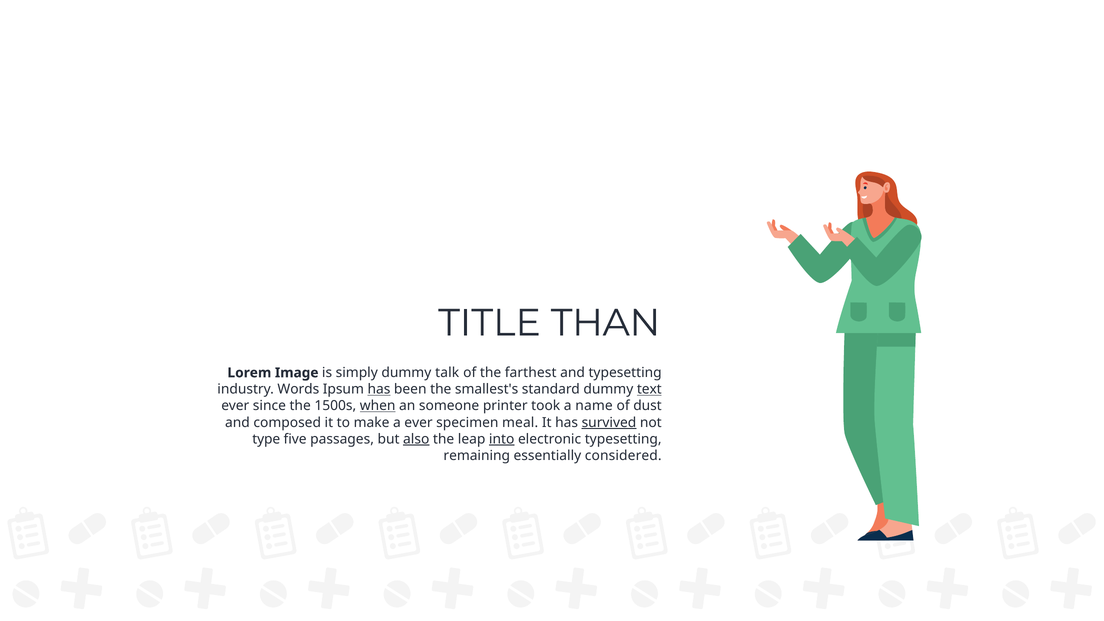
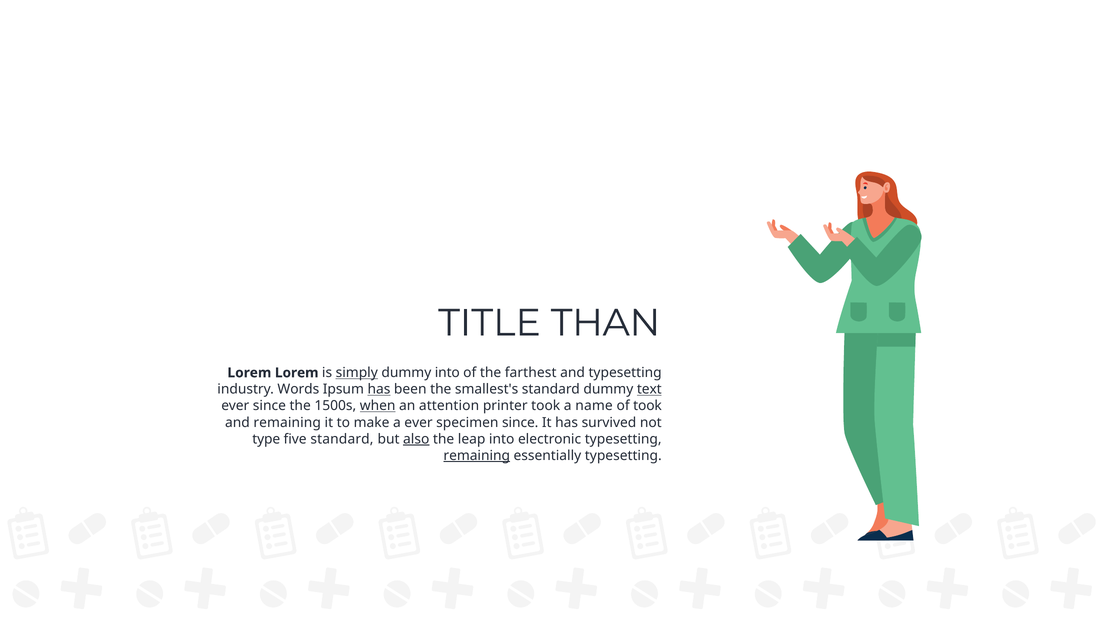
Lorem Image: Image -> Lorem
simply underline: none -> present
dummy talk: talk -> into
someone: someone -> attention
of dust: dust -> took
and composed: composed -> remaining
specimen meal: meal -> since
survived underline: present -> none
five passages: passages -> standard
into at (502, 439) underline: present -> none
remaining at (477, 456) underline: none -> present
essentially considered: considered -> typesetting
